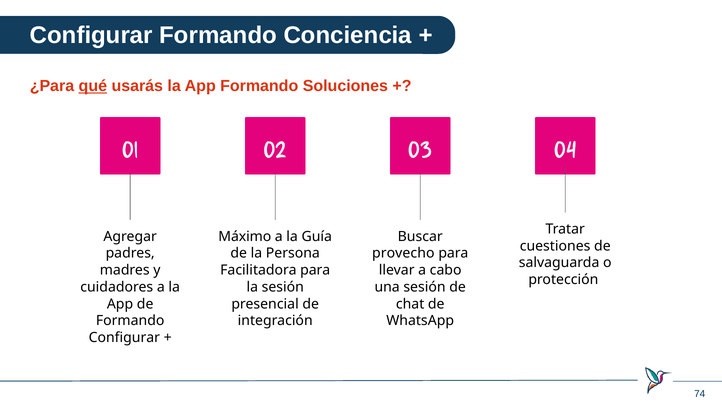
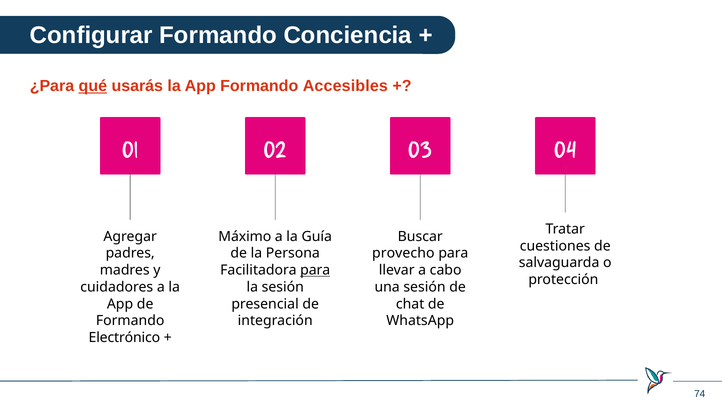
Soluciones: Soluciones -> Accesibles
para at (315, 270) underline: none -> present
Configurar at (124, 338): Configurar -> Electrónico
